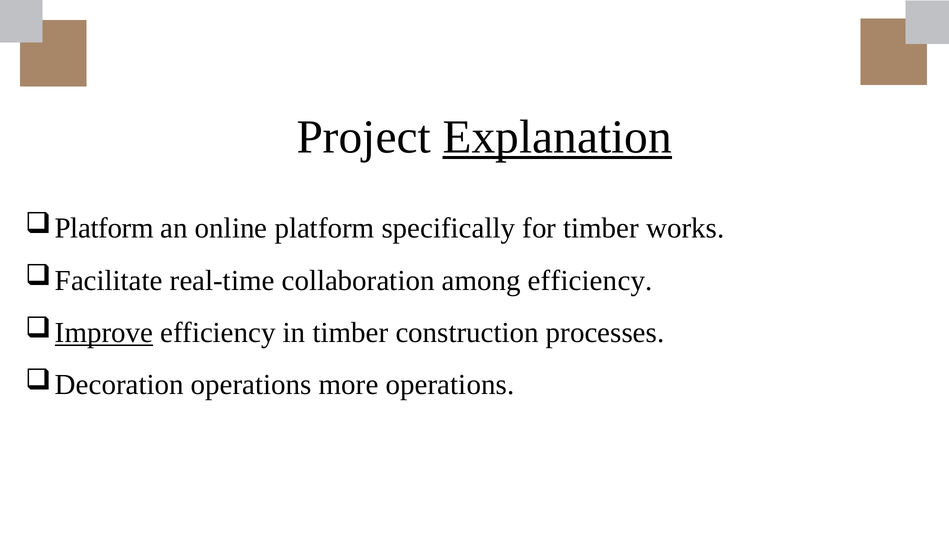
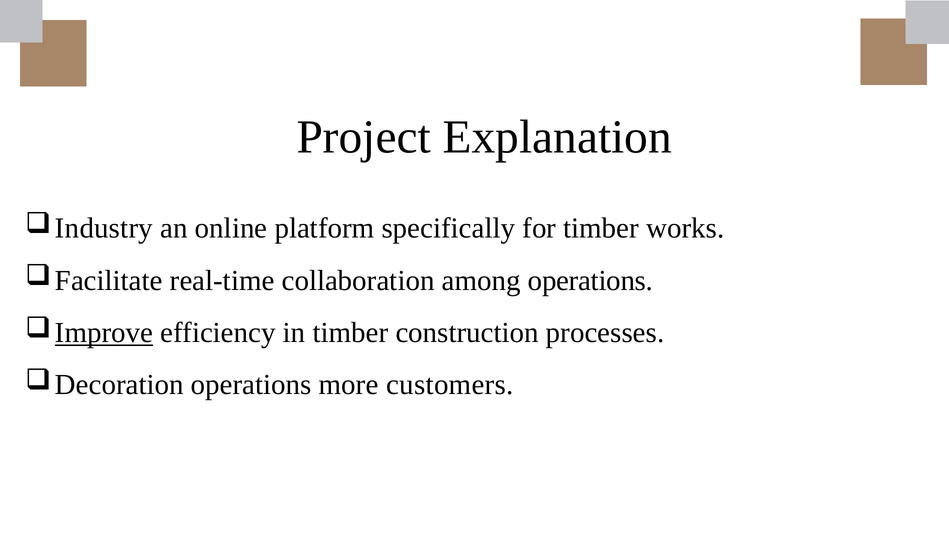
Explanation underline: present -> none
Platform at (104, 228): Platform -> Industry
among efficiency: efficiency -> operations
more operations: operations -> customers
